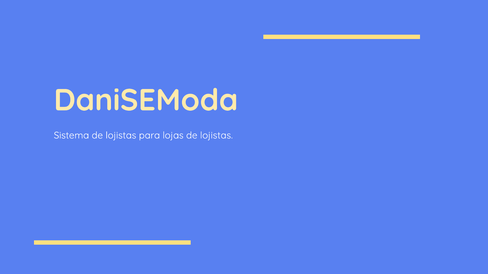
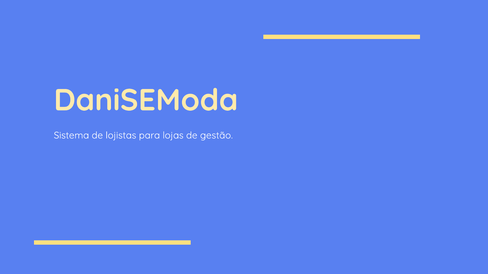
lojas de lojistas: lojistas -> gestão
